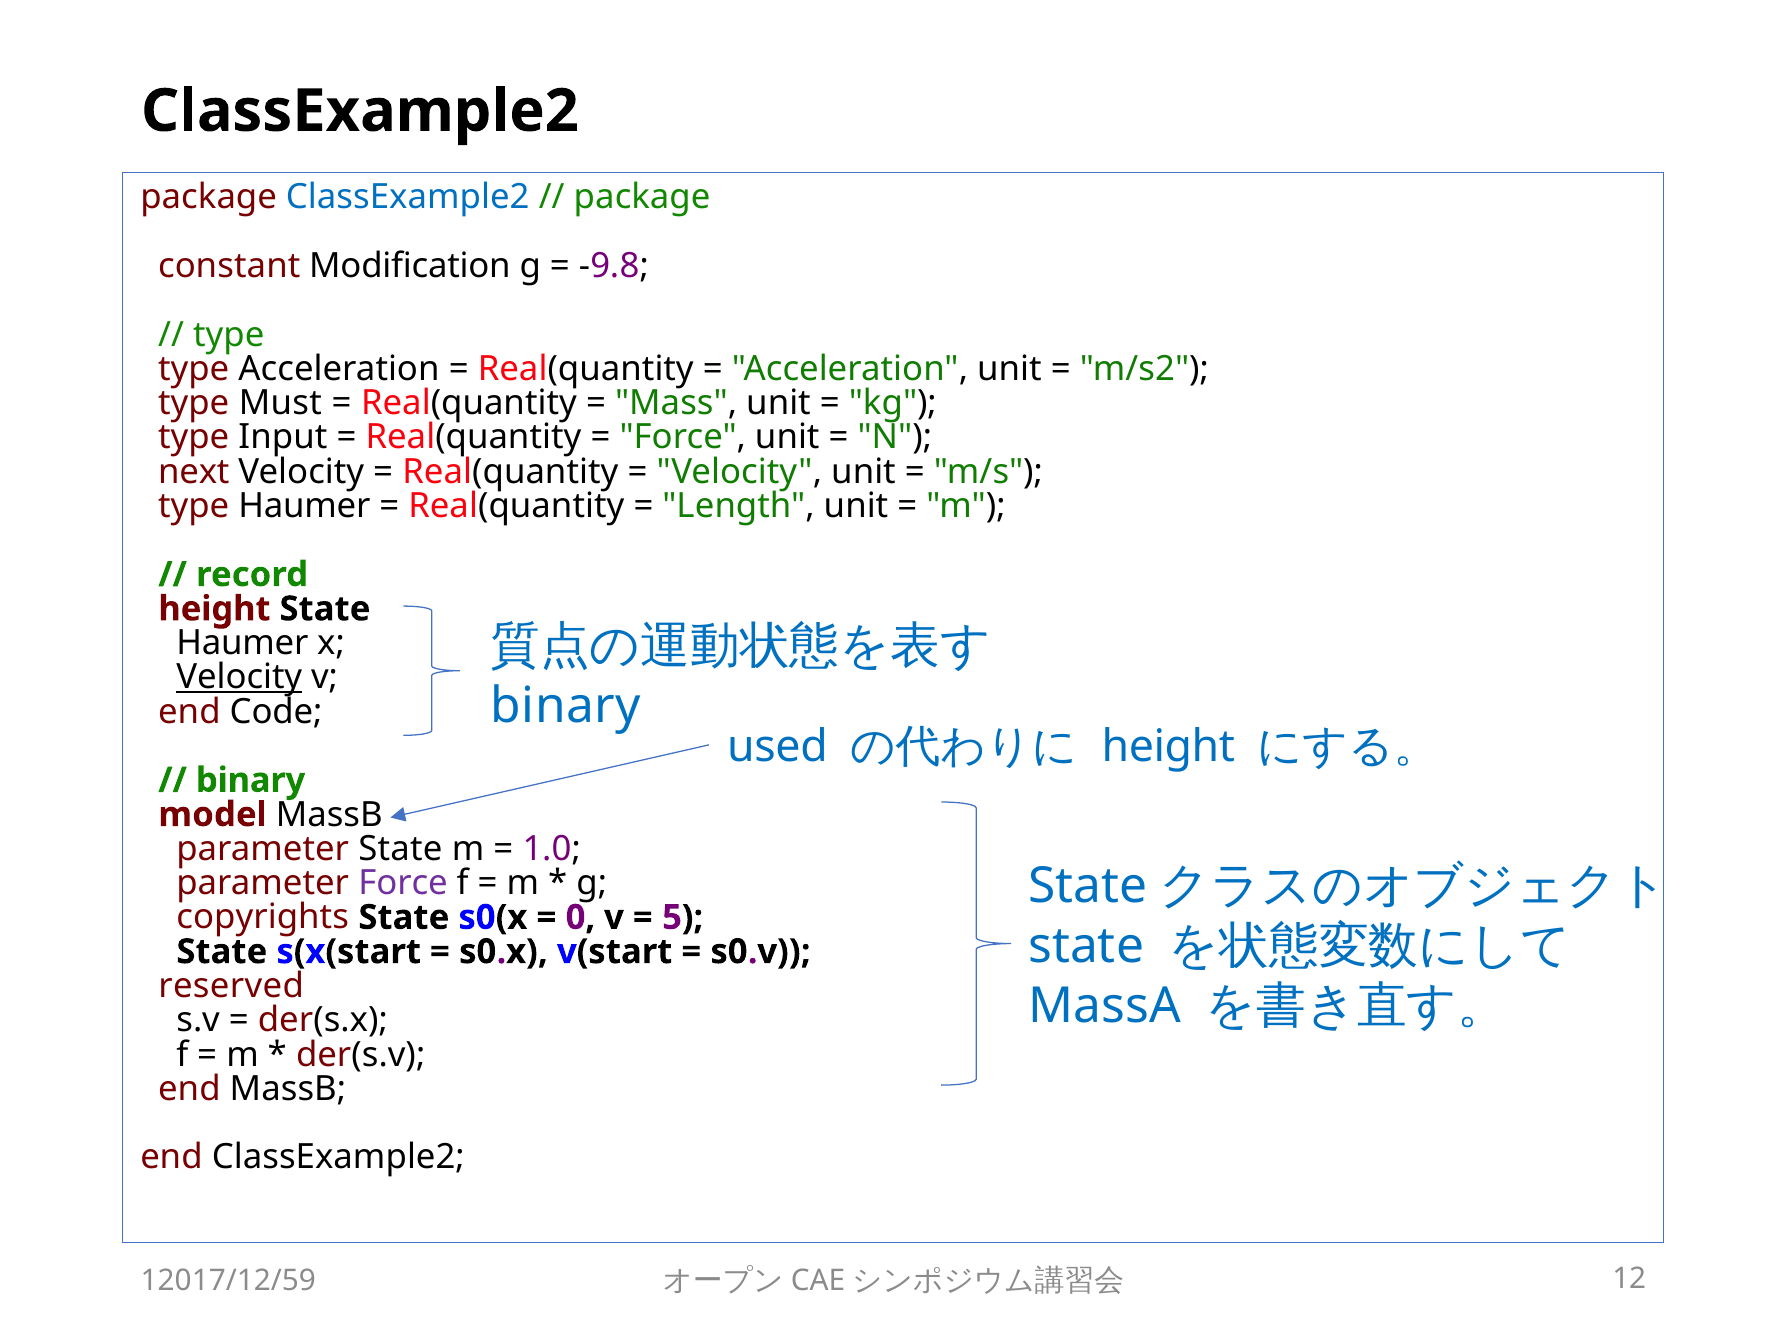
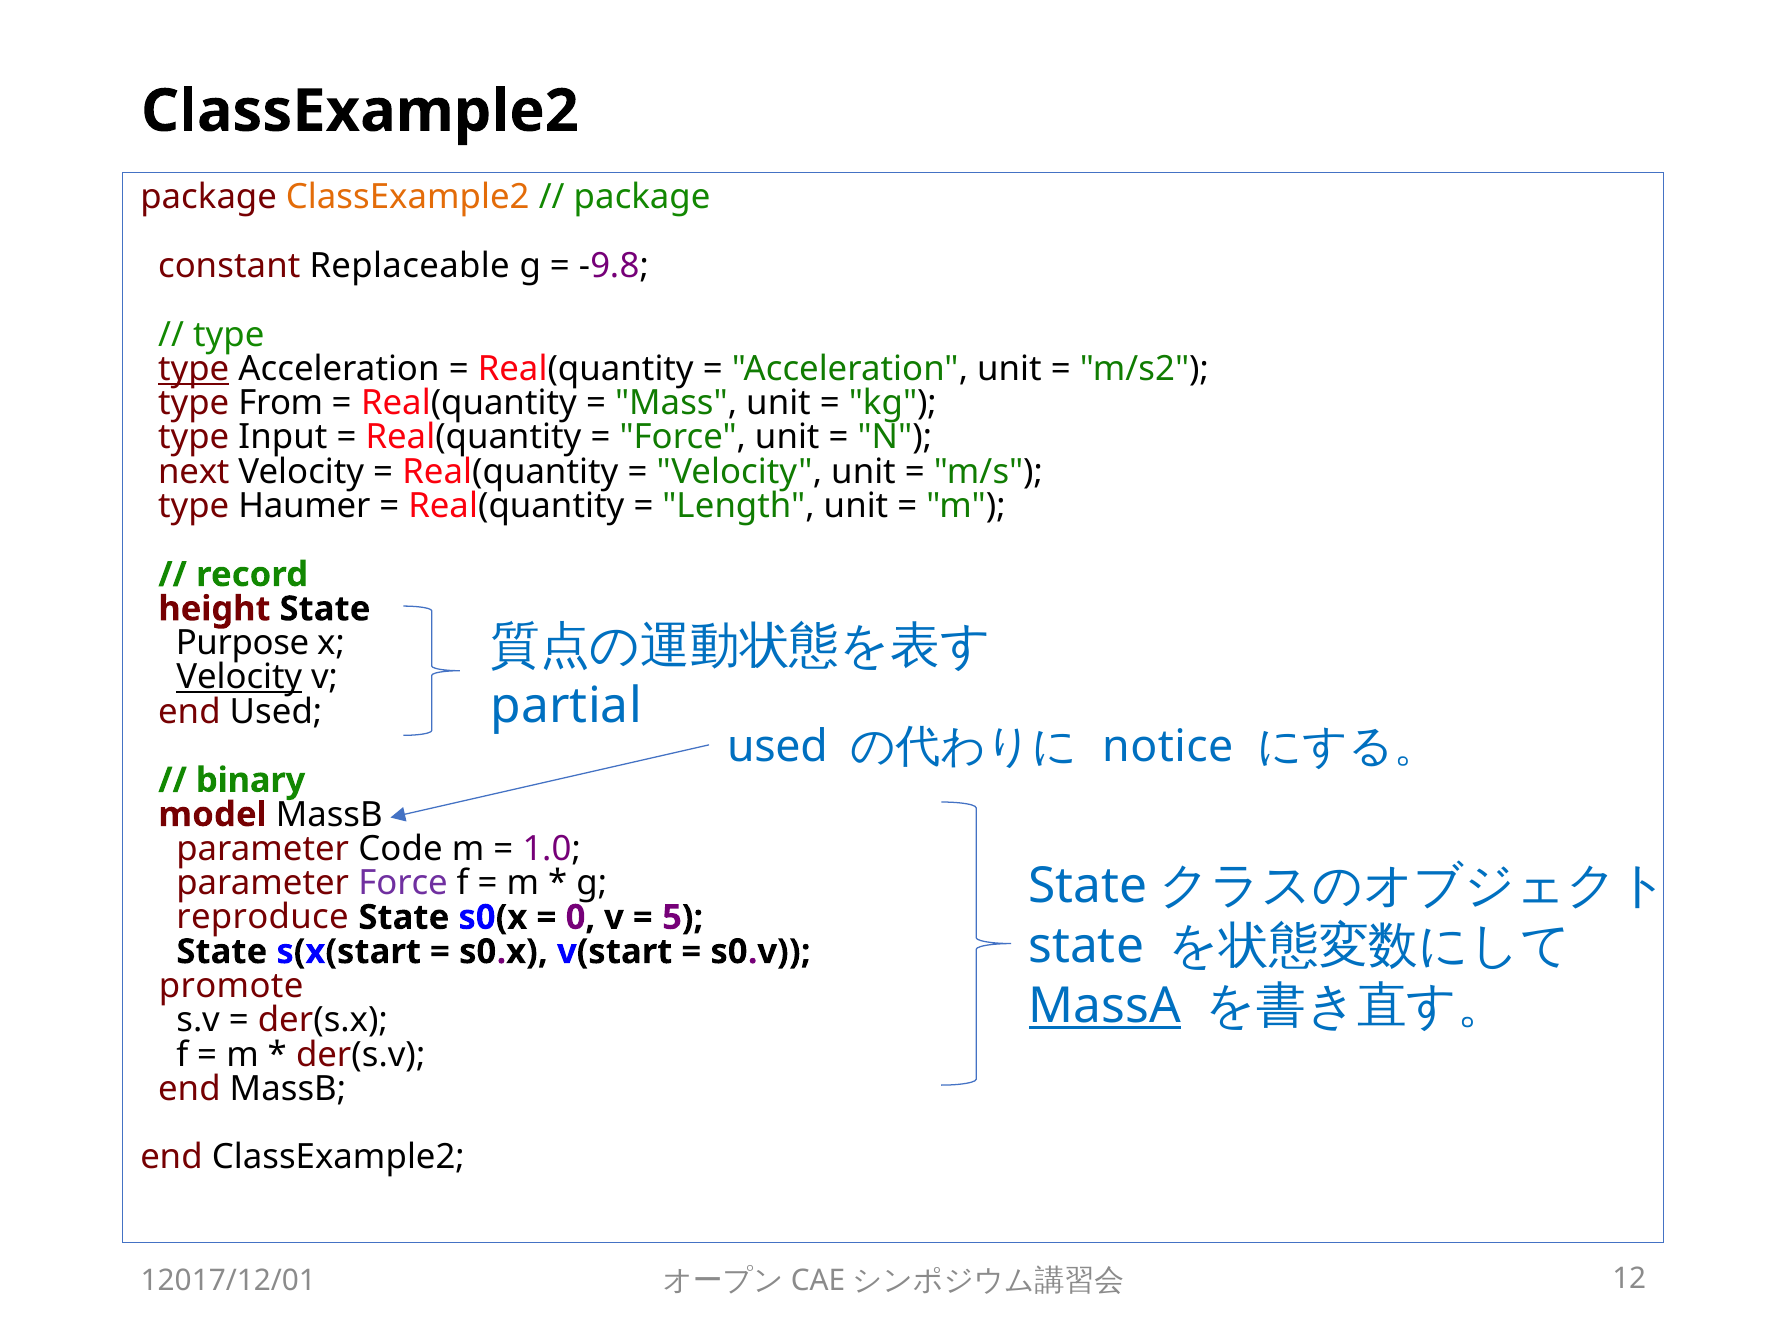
ClassExample2 at (408, 197) colour: blue -> orange
Modification: Modification -> Replaceable
type at (194, 369) underline: none -> present
Must: Must -> From
Haumer at (242, 643): Haumer -> Purpose
binary at (566, 705): binary -> partial
end Code: Code -> Used
height at (1168, 746): height -> notice
parameter State: State -> Code
copyrights: copyrights -> reproduce
reserved: reserved -> promote
MassA underline: none -> present
12017/12/59: 12017/12/59 -> 12017/12/01
